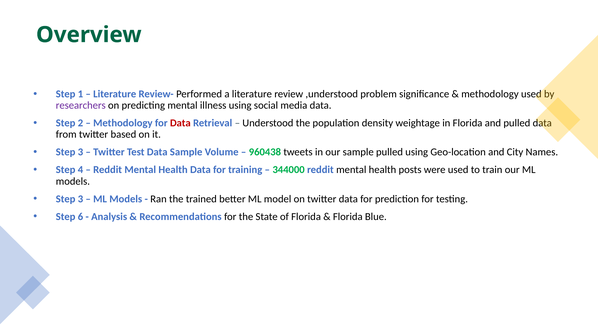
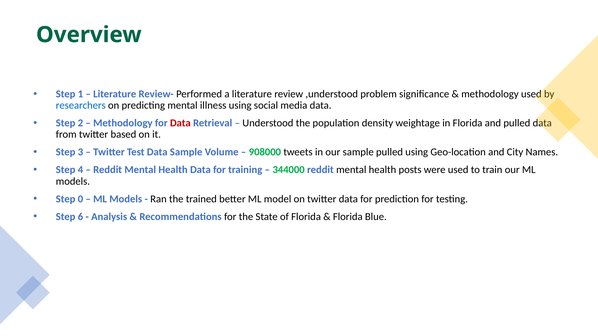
researchers colour: purple -> blue
960438: 960438 -> 908000
3 at (80, 199): 3 -> 0
